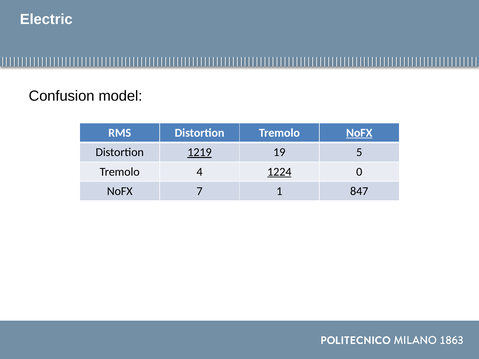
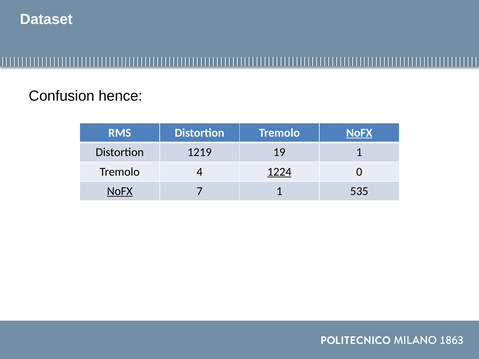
Electric: Electric -> Dataset
model: model -> hence
1219 underline: present -> none
19 5: 5 -> 1
NoFX at (120, 191) underline: none -> present
847: 847 -> 535
